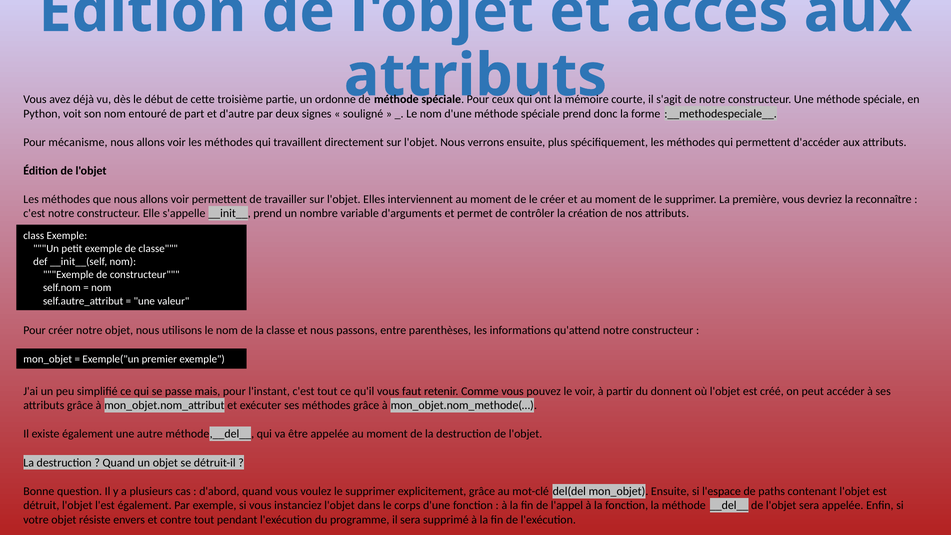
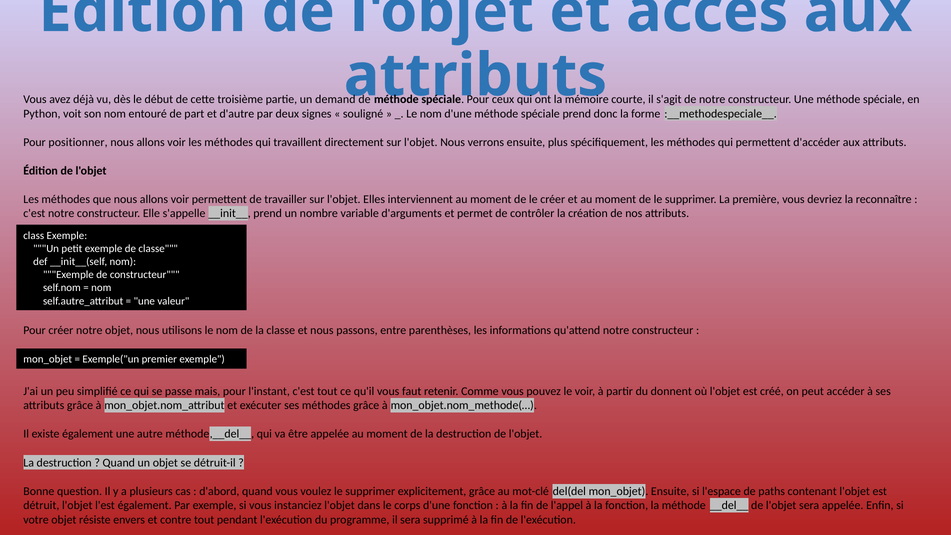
ordonne: ordonne -> demand
mécanisme: mécanisme -> positionner
